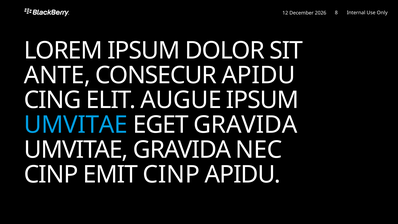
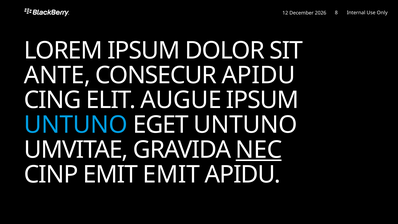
UMVITAE at (76, 125): UMVITAE -> UNTUNO
EGET GRAVIDA: GRAVIDA -> UNTUNO
NEC underline: none -> present
EMIT CINP: CINP -> EMIT
